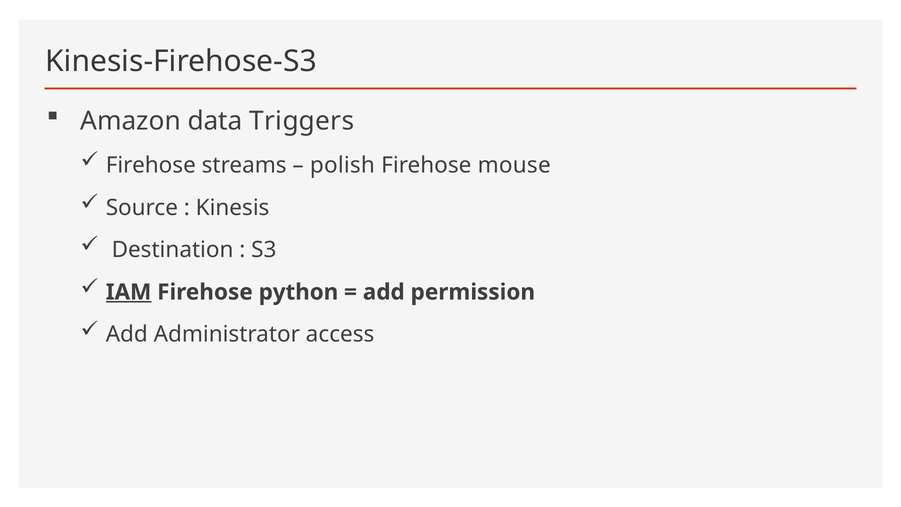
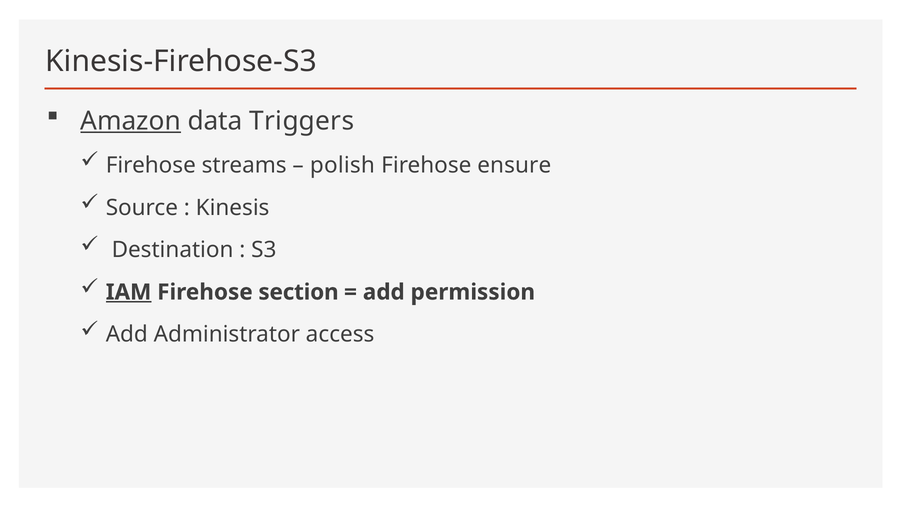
Amazon underline: none -> present
mouse: mouse -> ensure
python: python -> section
